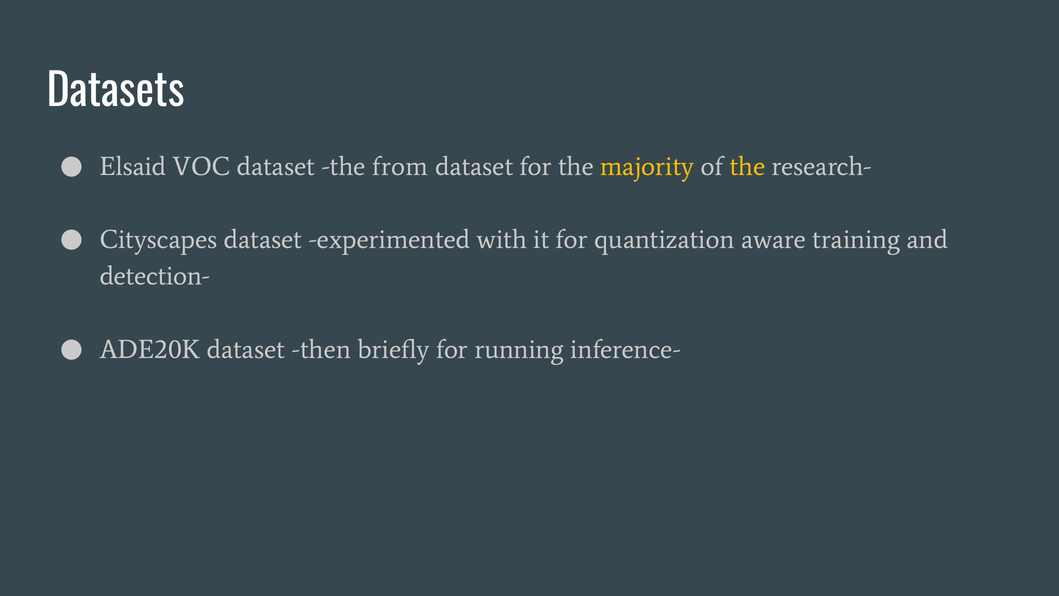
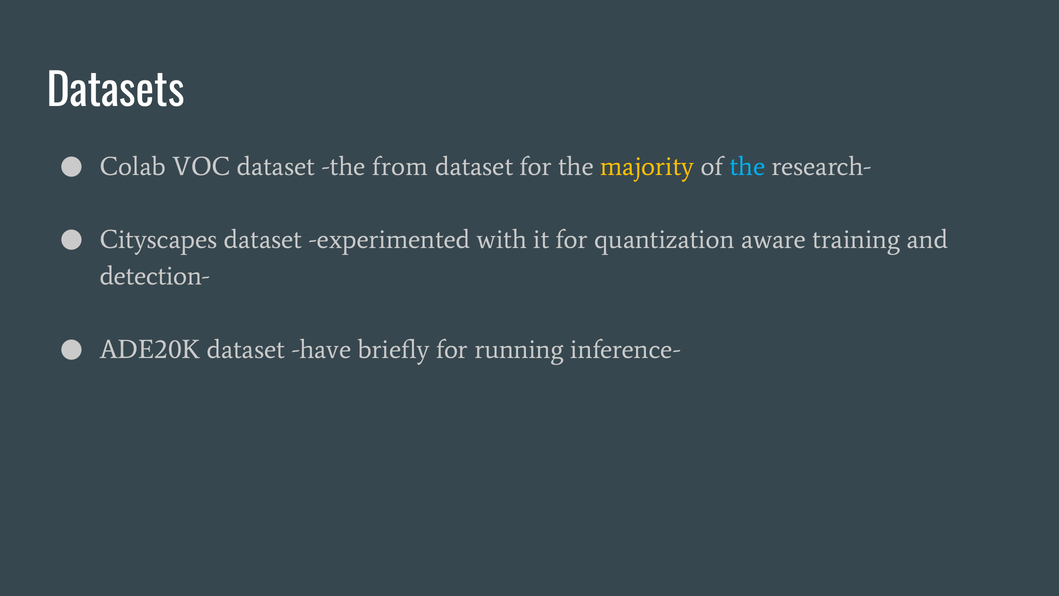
Elsaid: Elsaid -> Colab
the at (747, 167) colour: yellow -> light blue
then: then -> have
